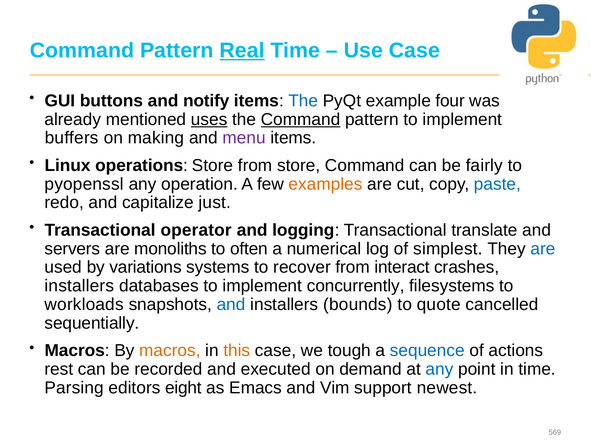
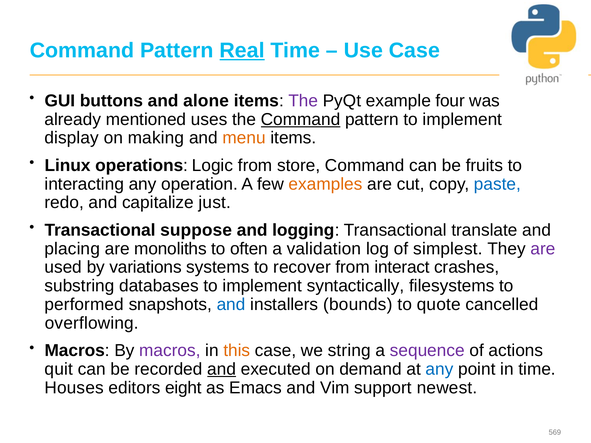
notify: notify -> alone
The at (303, 101) colour: blue -> purple
uses underline: present -> none
buffers: buffers -> display
menu colour: purple -> orange
operations Store: Store -> Logic
fairly: fairly -> fruits
pyopenssl: pyopenssl -> interacting
operator: operator -> suppose
servers: servers -> placing
numerical: numerical -> validation
are at (543, 249) colour: blue -> purple
installers at (79, 286): installers -> substring
concurrently: concurrently -> syntactically
workloads: workloads -> performed
sequentially: sequentially -> overflowing
macros at (170, 351) colour: orange -> purple
tough: tough -> string
sequence colour: blue -> purple
rest: rest -> quit
and at (222, 369) underline: none -> present
Parsing: Parsing -> Houses
